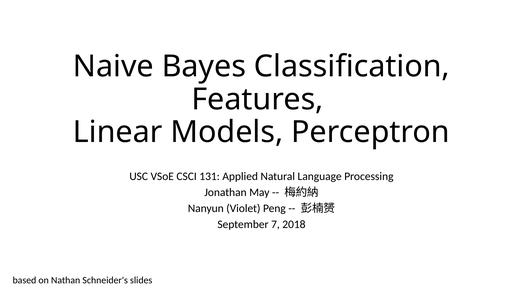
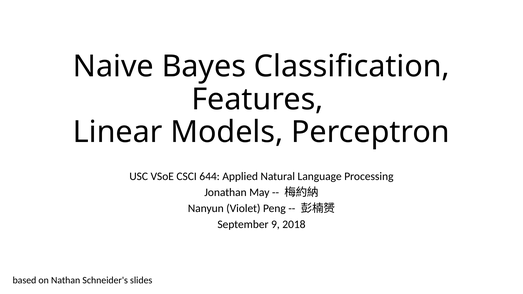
131: 131 -> 644
7: 7 -> 9
